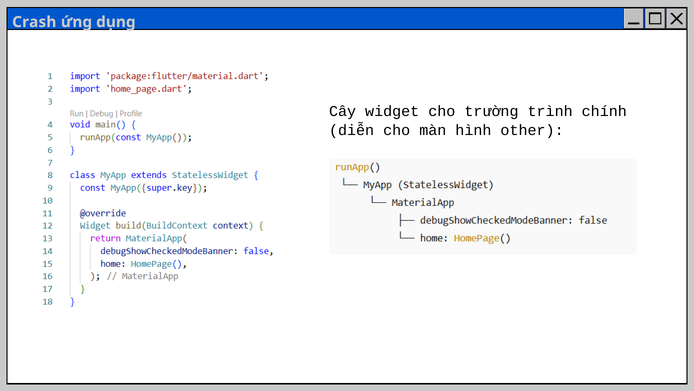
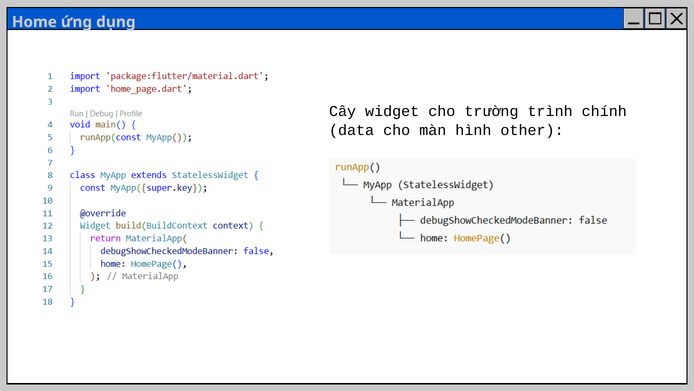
Crash: Crash -> Home
diễn: diễn -> data
